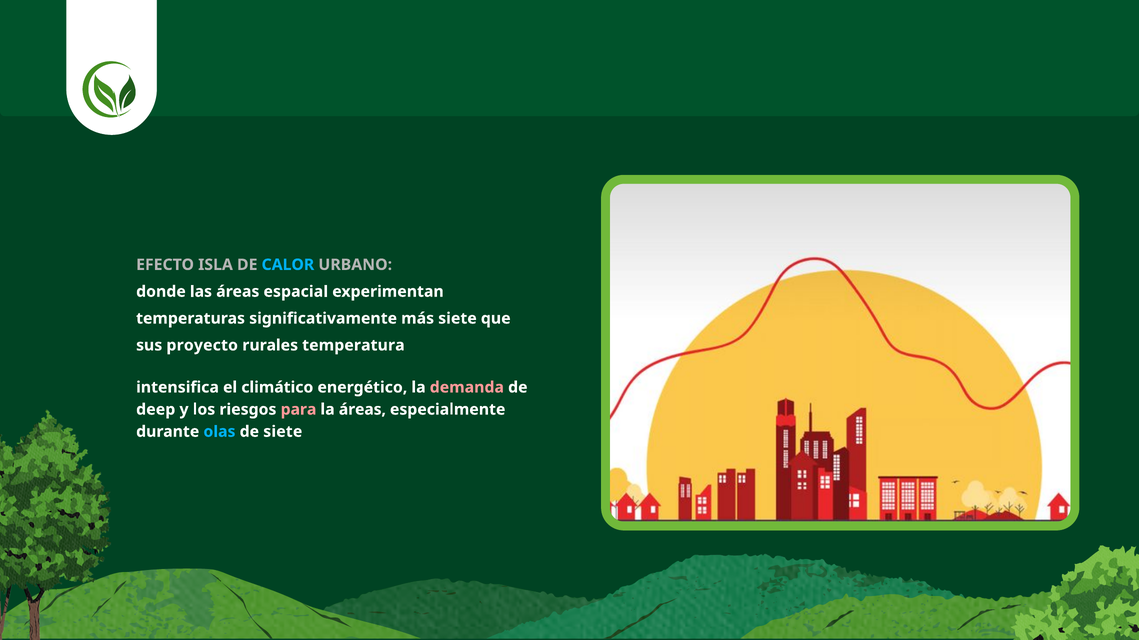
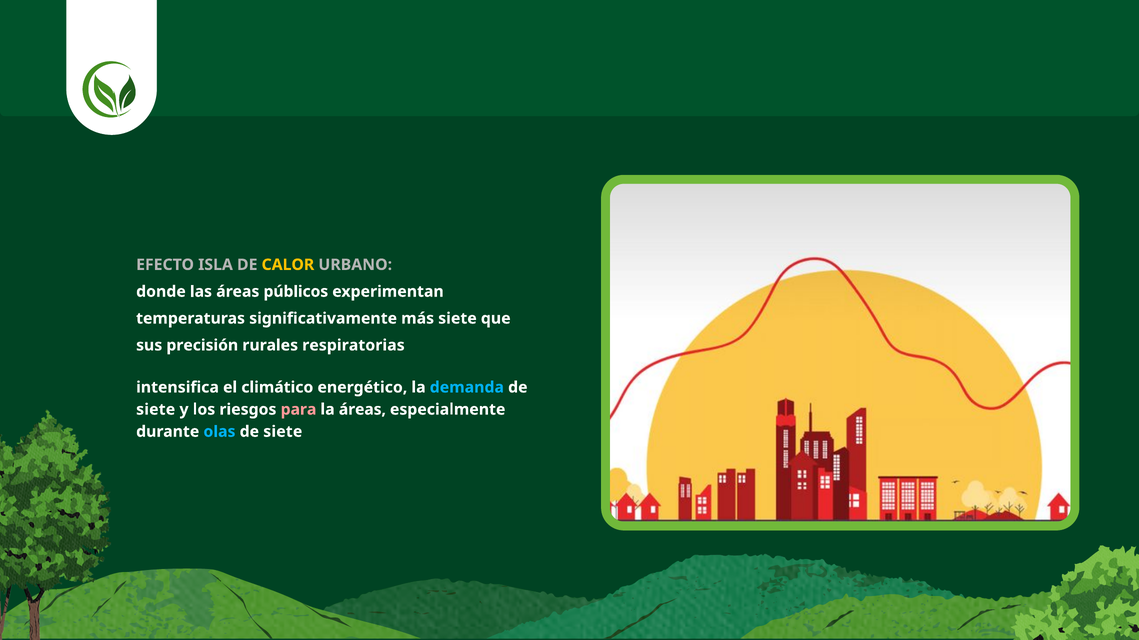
CALOR colour: light blue -> yellow
espacial: espacial -> públicos
proyecto: proyecto -> precisión
temperatura: temperatura -> respiratorias
demanda colour: pink -> light blue
deep at (156, 410): deep -> siete
